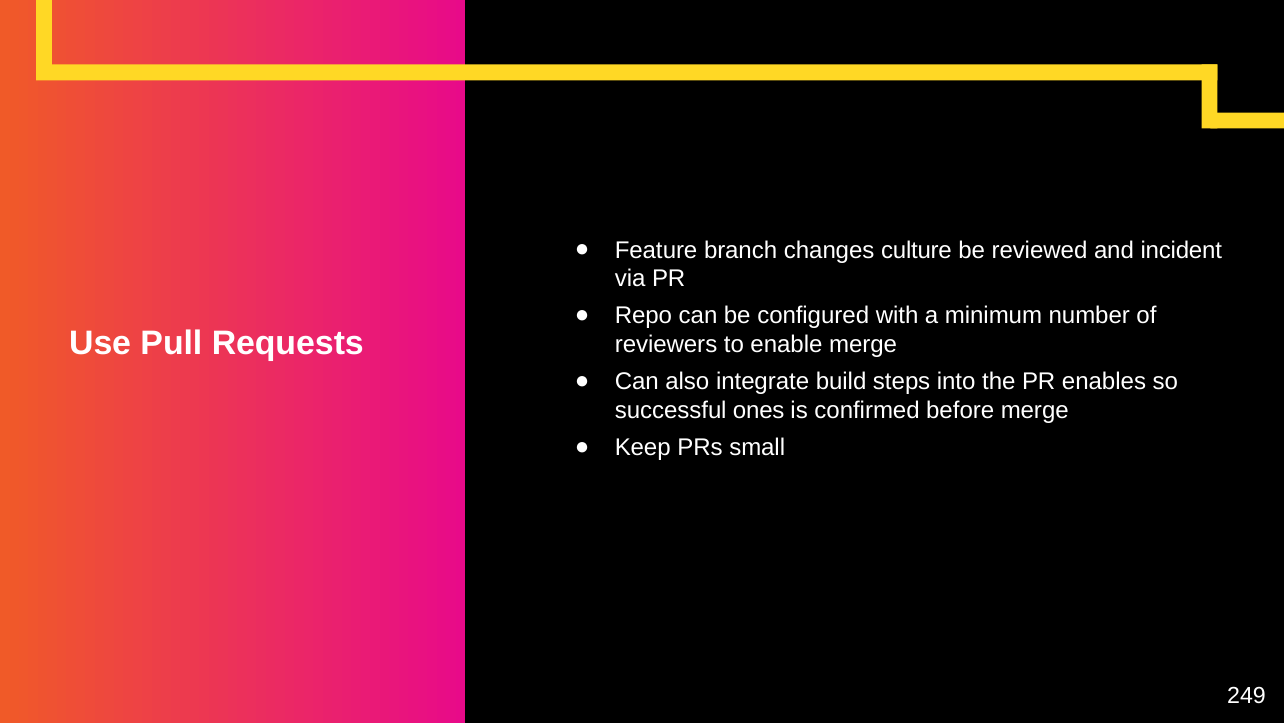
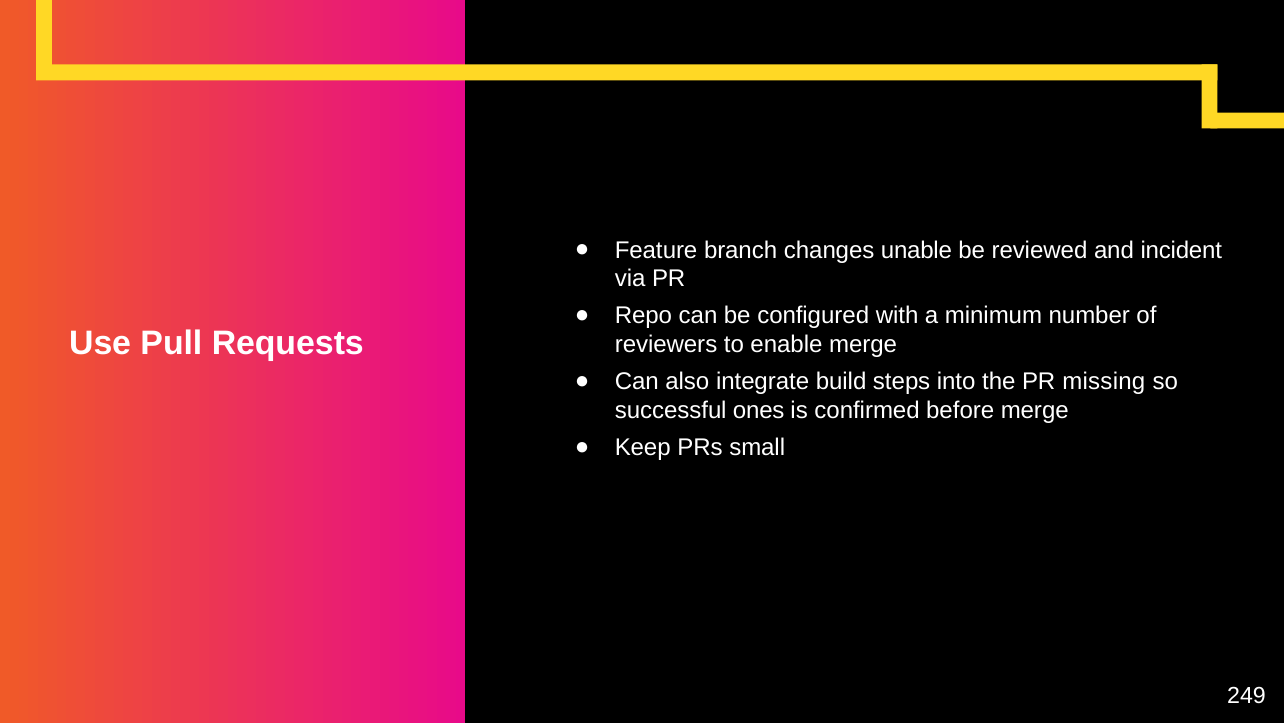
culture: culture -> unable
enables: enables -> missing
